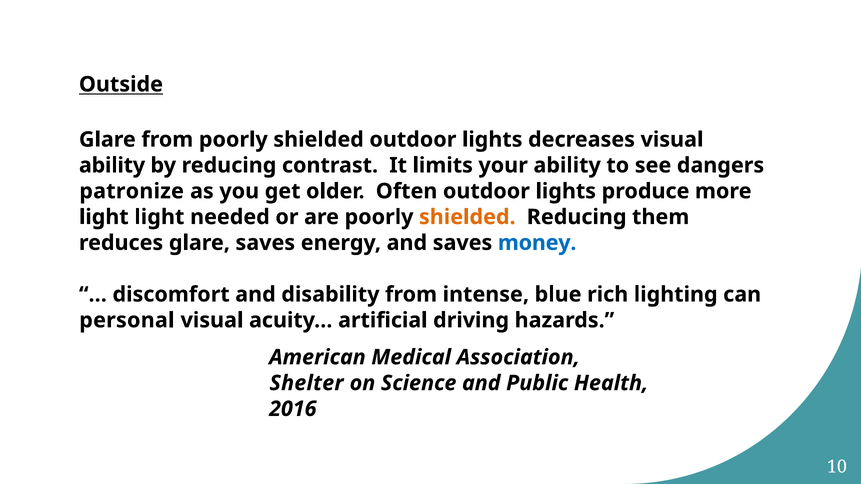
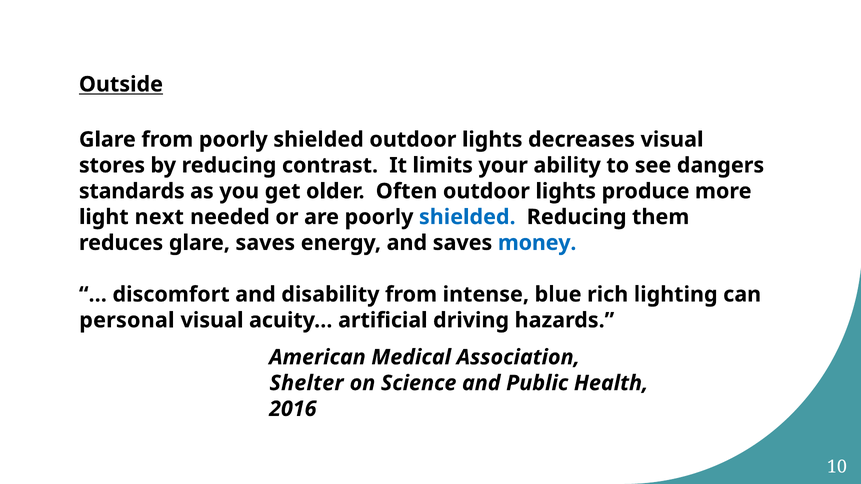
ability at (112, 165): ability -> stores
patronize: patronize -> standards
light light: light -> next
shielded at (467, 217) colour: orange -> blue
